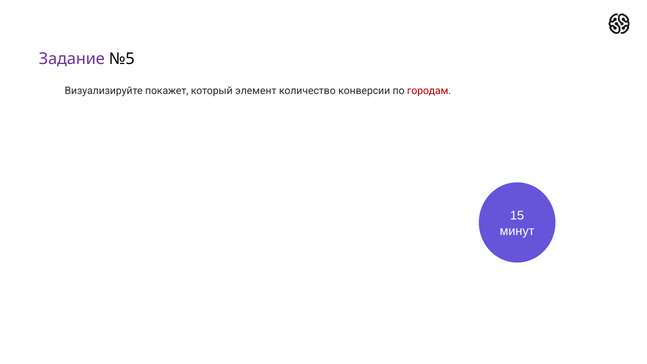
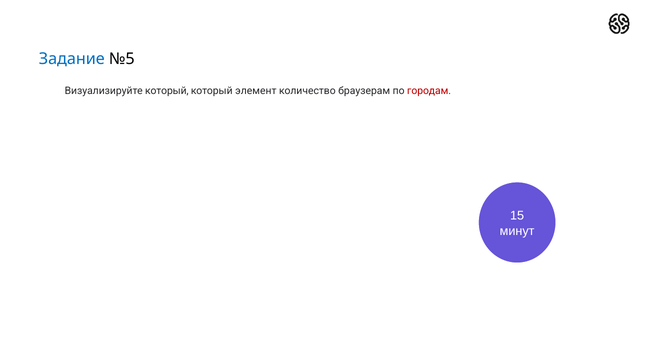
Задание colour: purple -> blue
Визуализируйте покажет: покажет -> который
конверсии: конверсии -> браузерам
